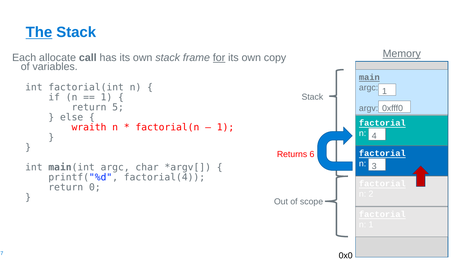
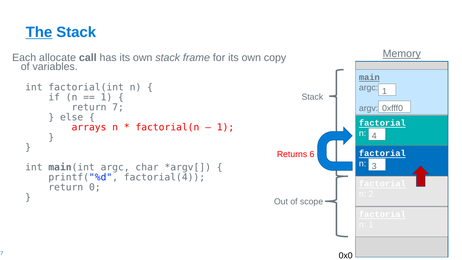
for underline: present -> none
5: 5 -> 7
wraith: wraith -> arrays
